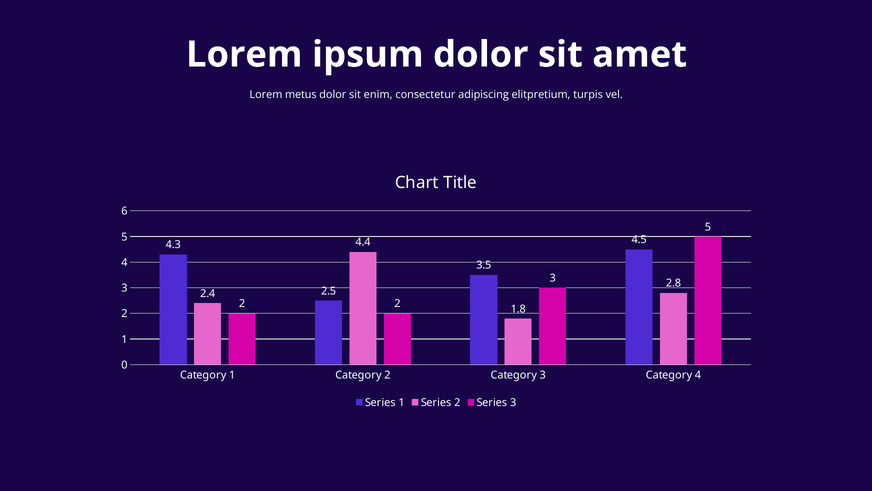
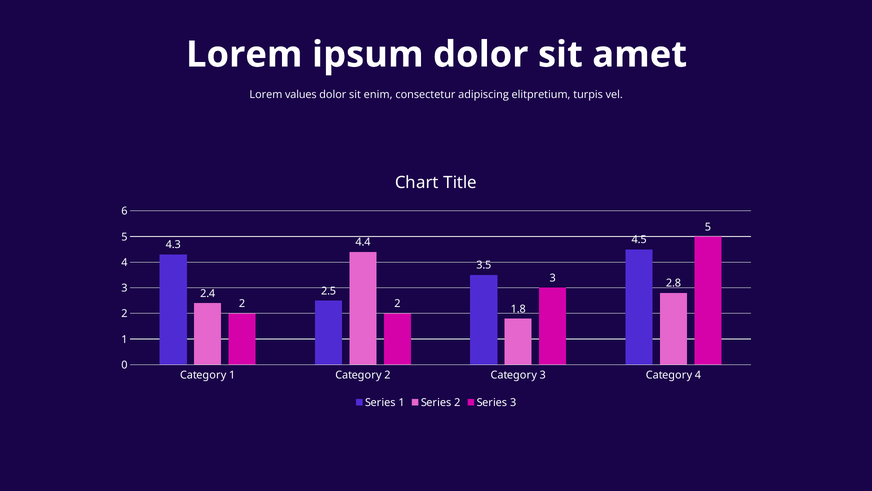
metus: metus -> values
